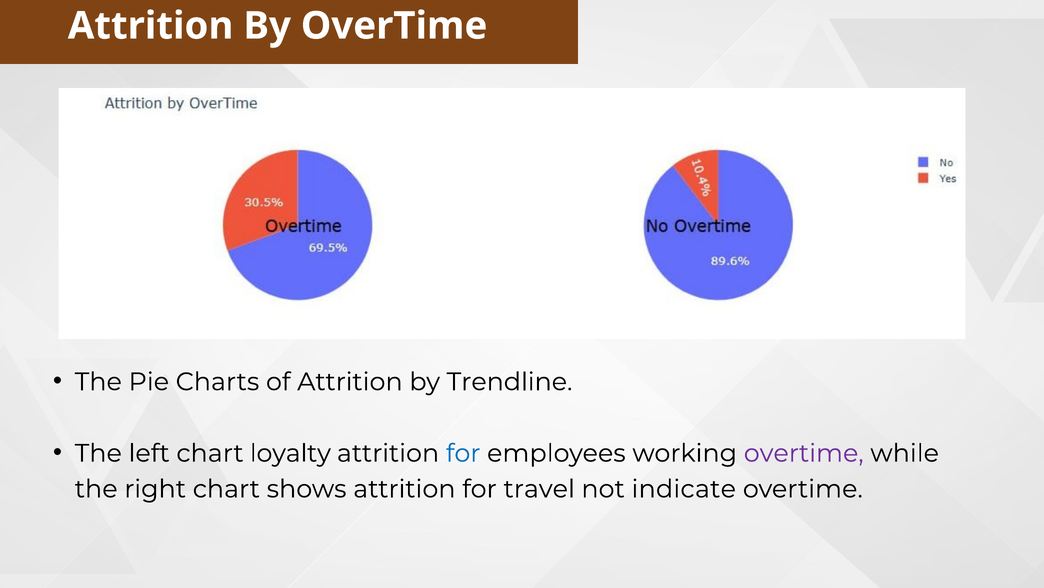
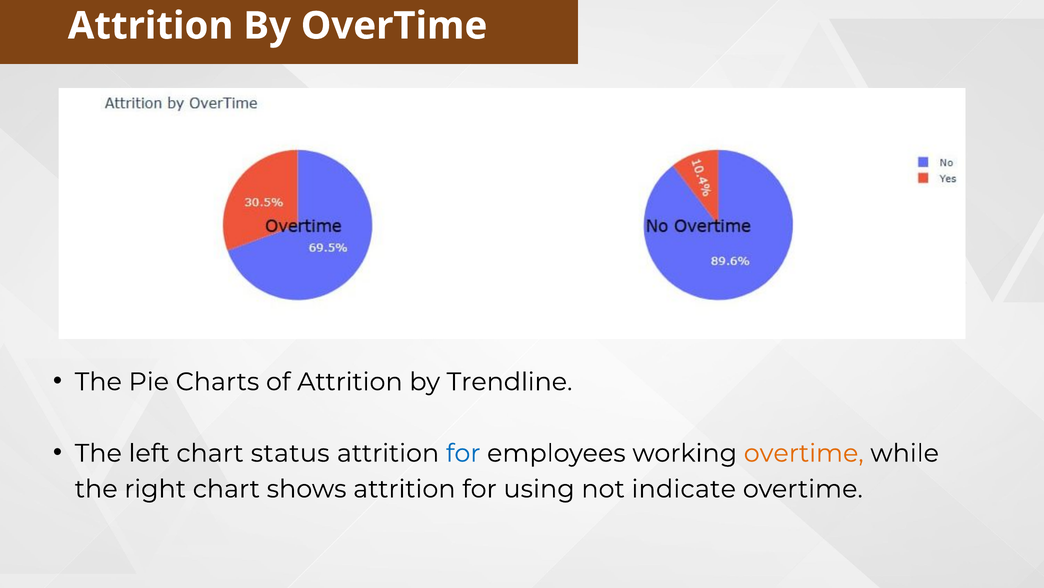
loyalty: loyalty -> status
overtime at (804, 453) colour: purple -> orange
travel: travel -> using
